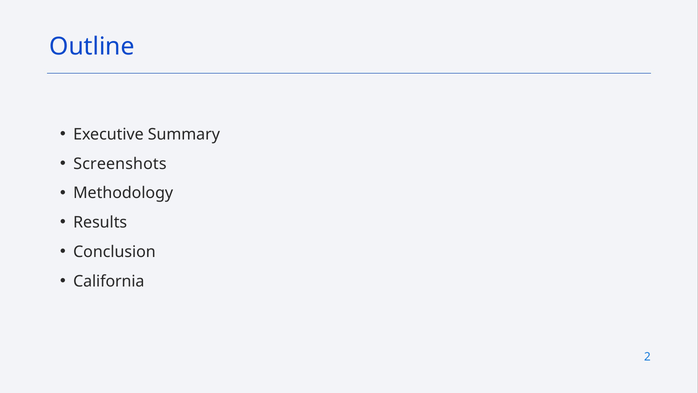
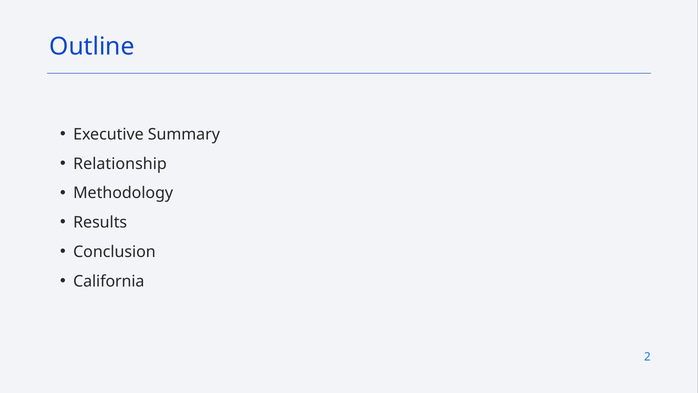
Screenshots: Screenshots -> Relationship
